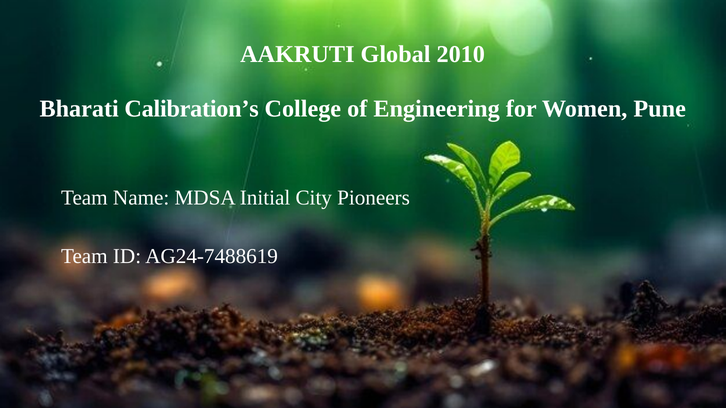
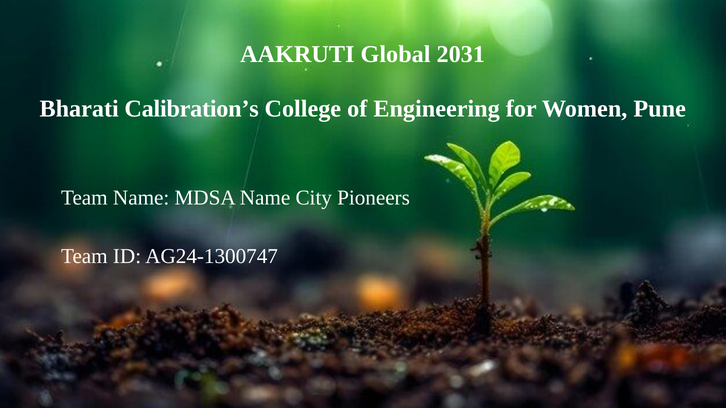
2010: 2010 -> 2031
MDSA Initial: Initial -> Name
AG24-7488619: AG24-7488619 -> AG24-1300747
